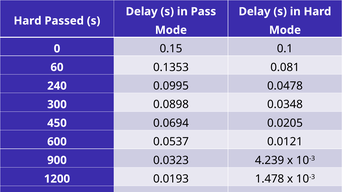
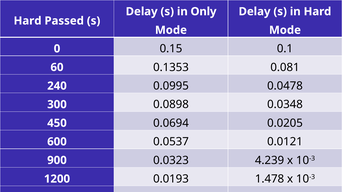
Pass: Pass -> Only
